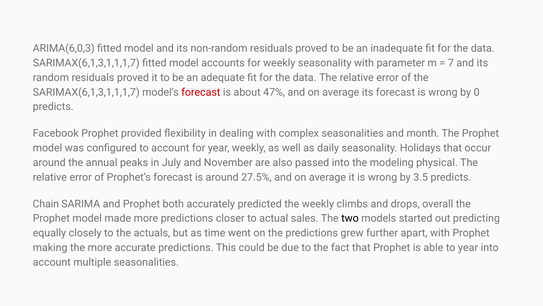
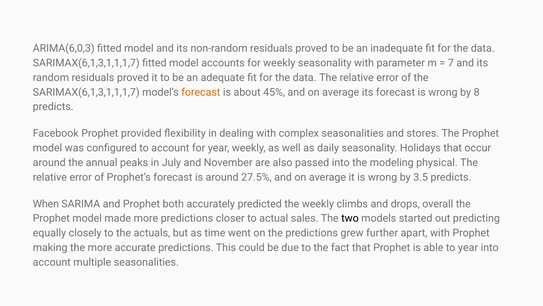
forecast at (201, 92) colour: red -> orange
47%: 47% -> 45%
0: 0 -> 8
month: month -> stores
Chain: Chain -> When
